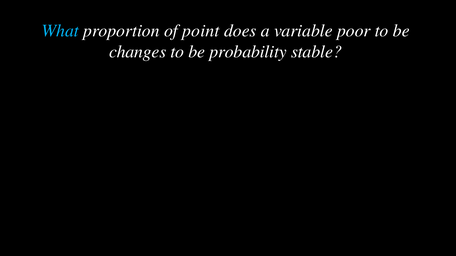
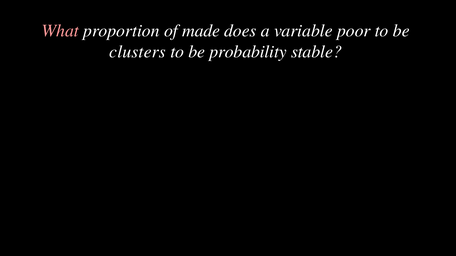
What colour: light blue -> pink
point: point -> made
changes: changes -> clusters
